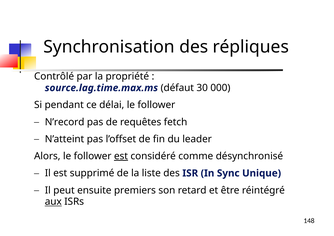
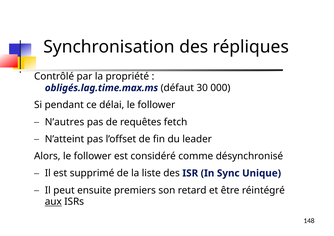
source.lag.time.max.ms: source.lag.time.max.ms -> obligés.lag.time.max.ms
N’record: N’record -> N’autres
est at (121, 156) underline: present -> none
